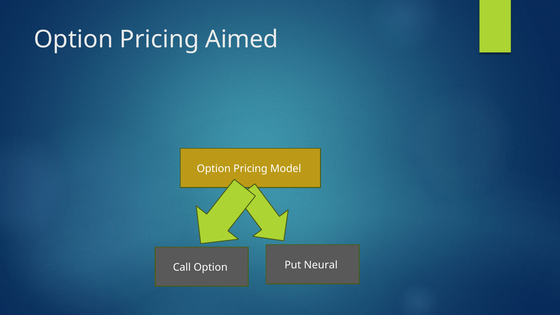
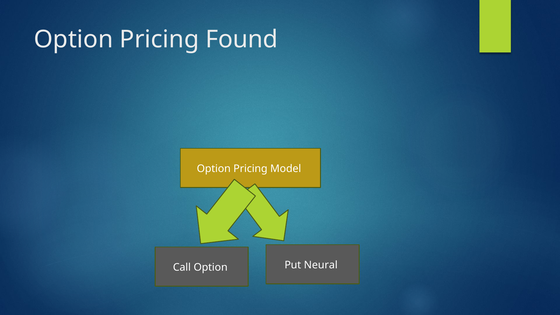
Aimed: Aimed -> Found
